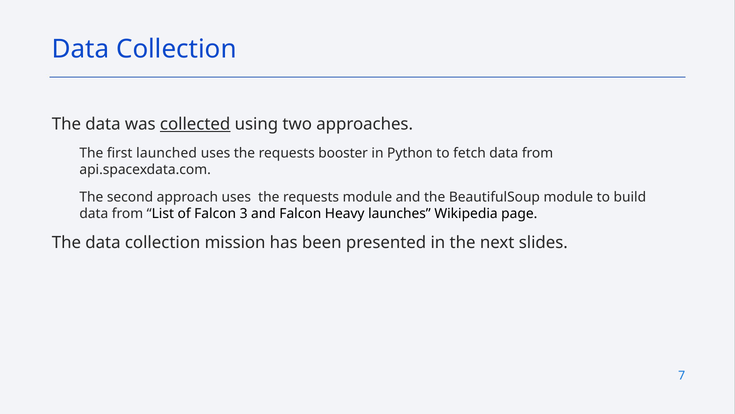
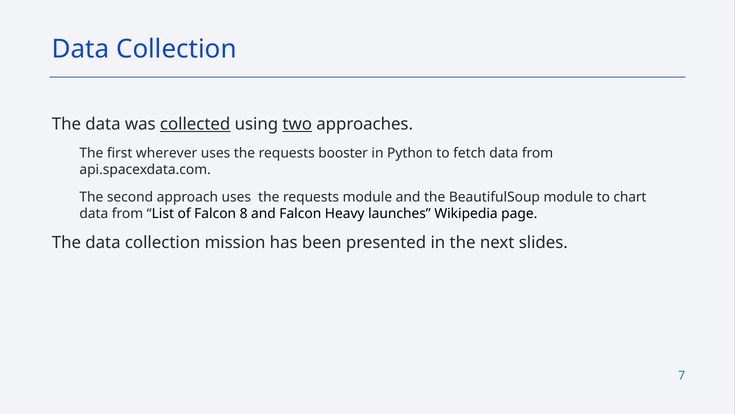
two underline: none -> present
launched: launched -> wherever
build: build -> chart
3: 3 -> 8
